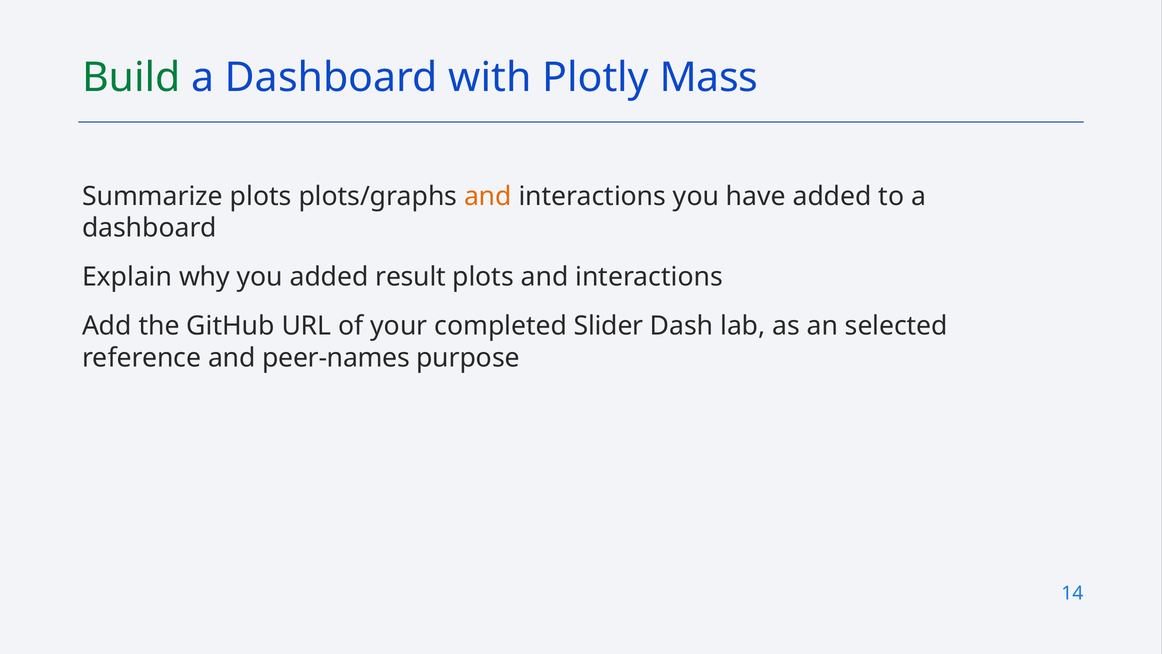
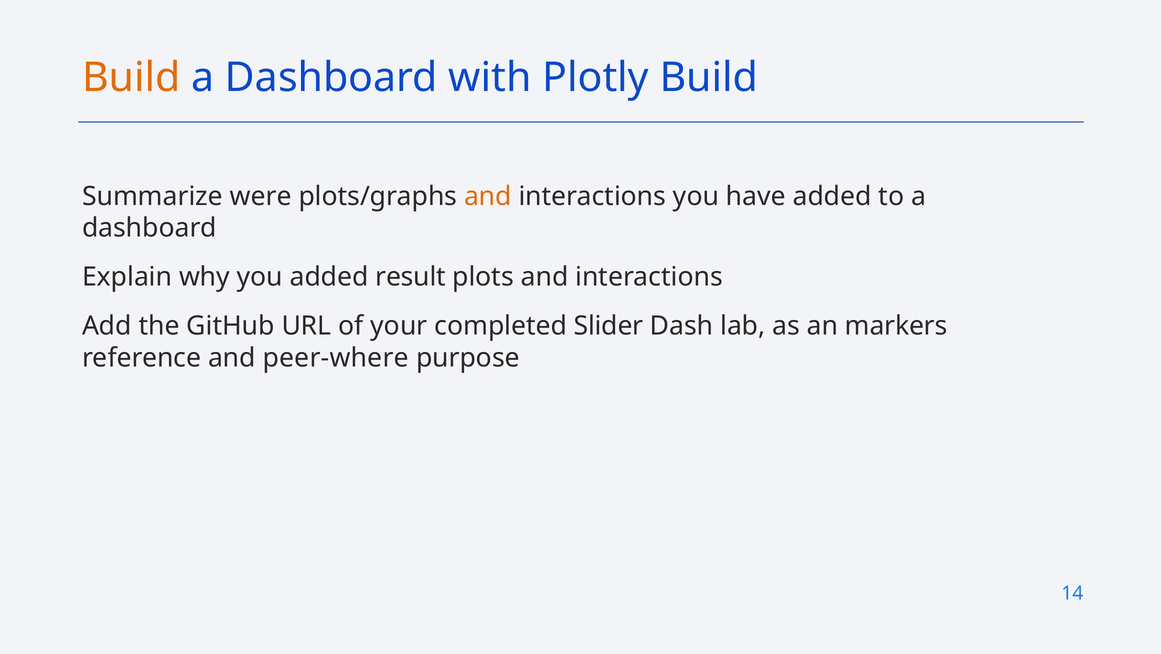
Build at (131, 78) colour: green -> orange
Plotly Mass: Mass -> Build
Summarize plots: plots -> were
selected: selected -> markers
peer-names: peer-names -> peer-where
